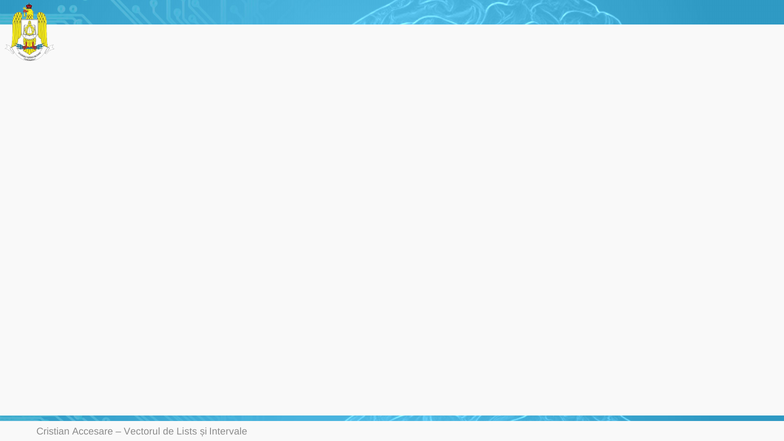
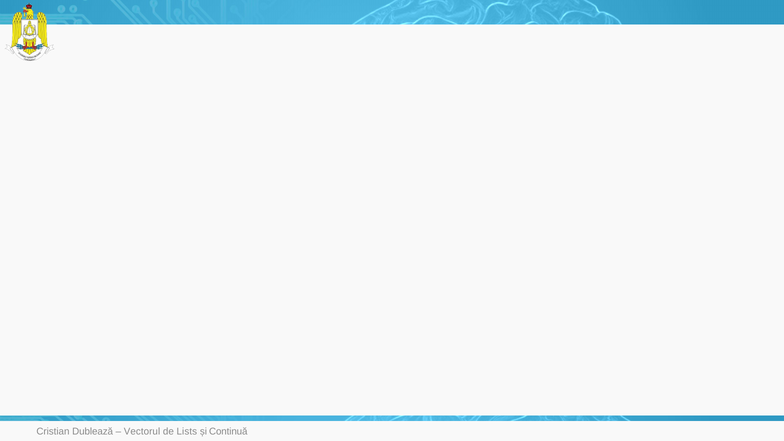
Accesare: Accesare -> Dublează
Intervale: Intervale -> Continuă
